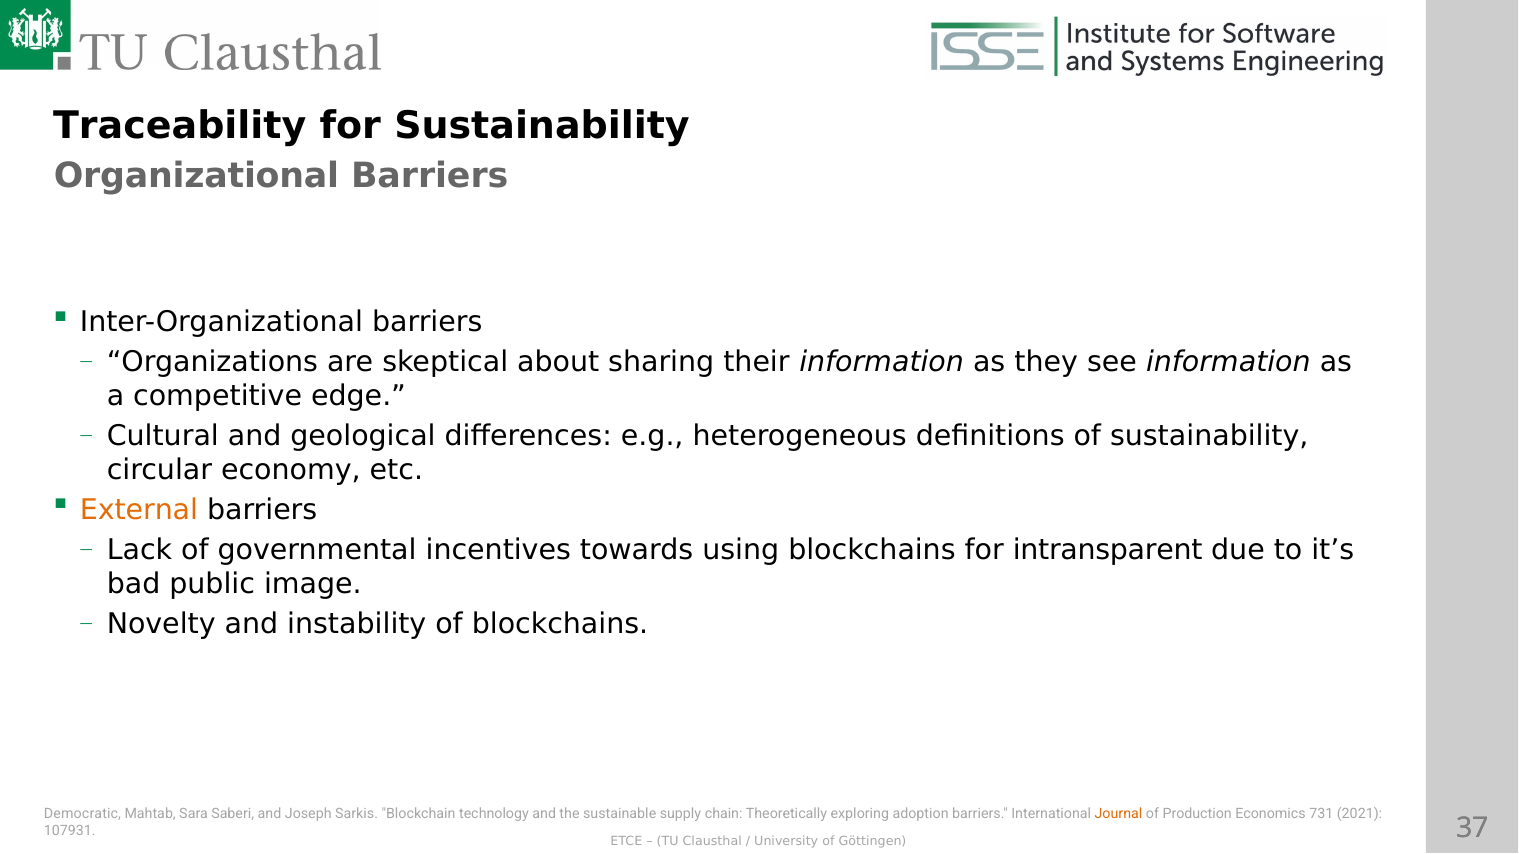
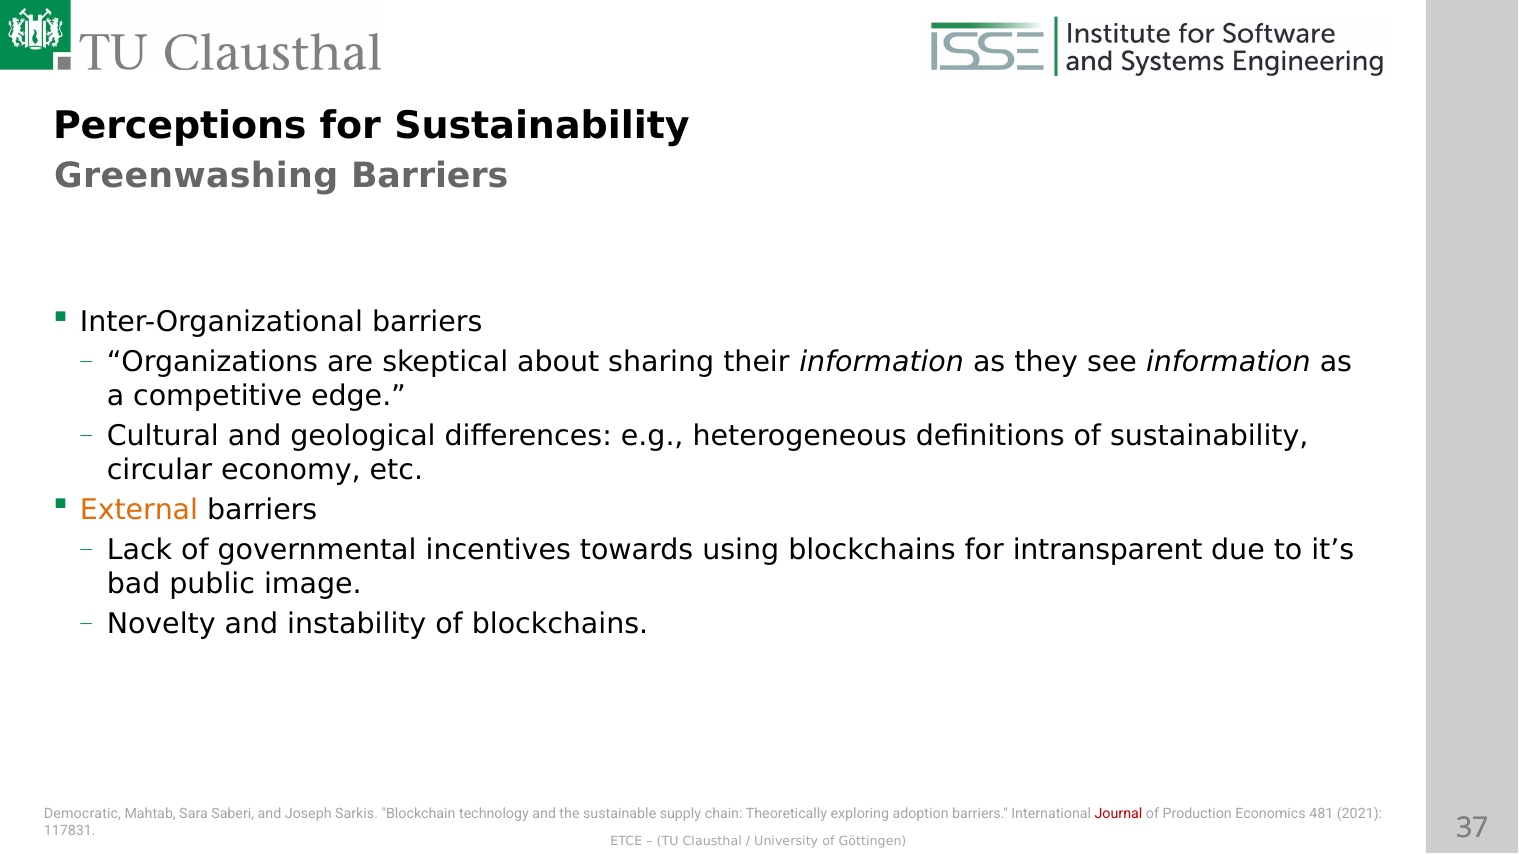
Traceability: Traceability -> Perceptions
Organizational: Organizational -> Greenwashing
Journal colour: orange -> red
731: 731 -> 481
107931: 107931 -> 117831
